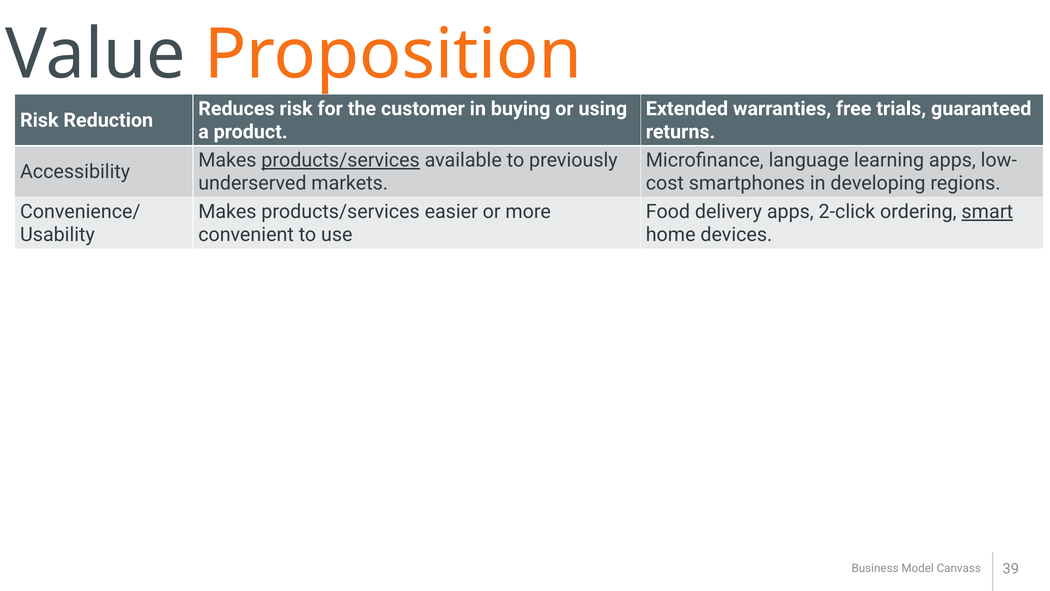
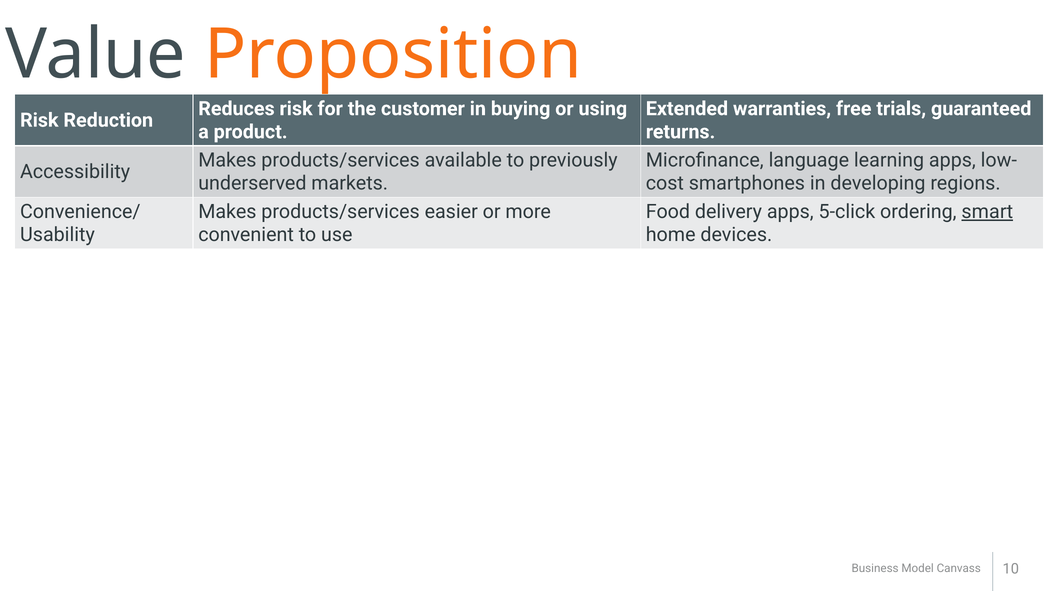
products/services at (341, 160) underline: present -> none
2-click: 2-click -> 5-click
39: 39 -> 10
